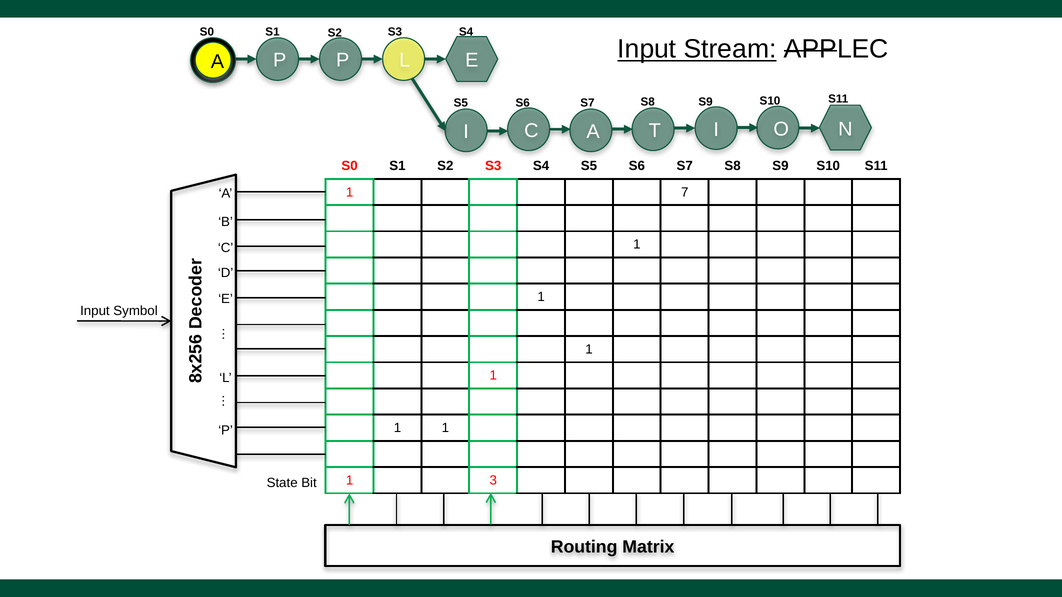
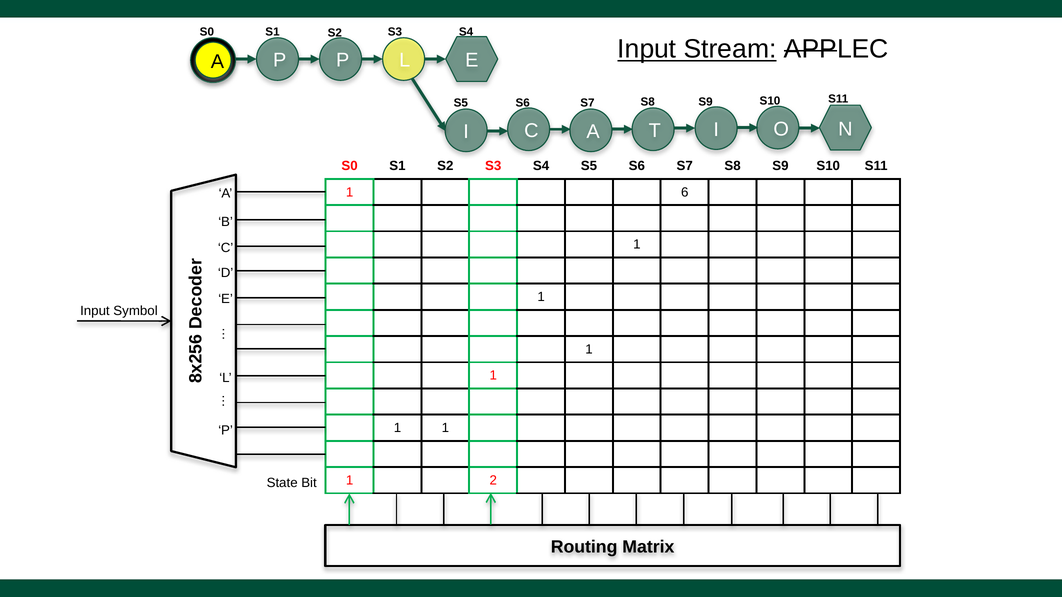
1 7: 7 -> 6
1 3: 3 -> 2
